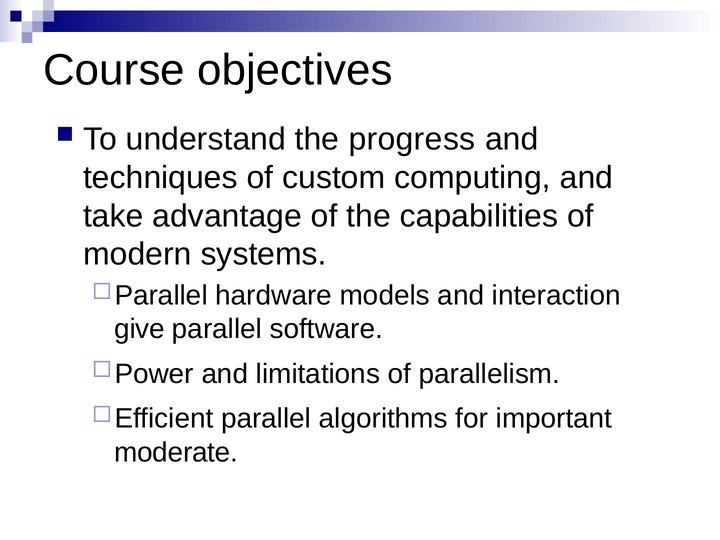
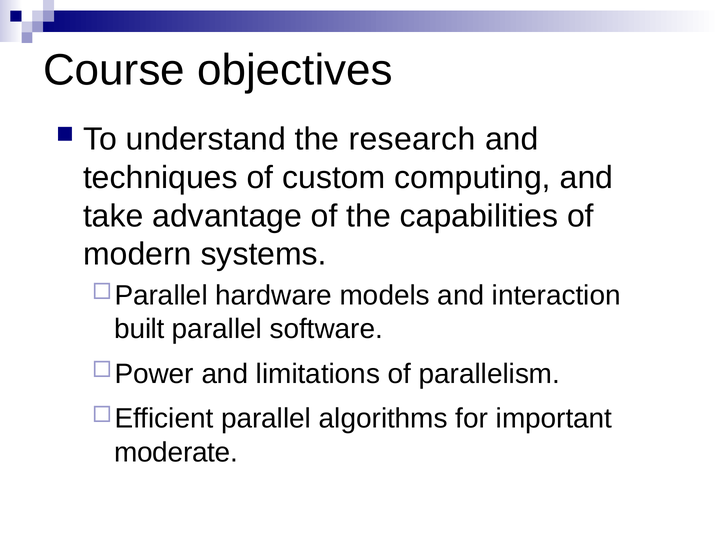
progress: progress -> research
give: give -> built
